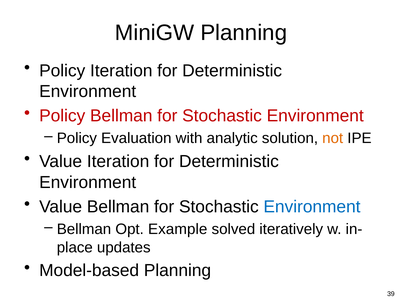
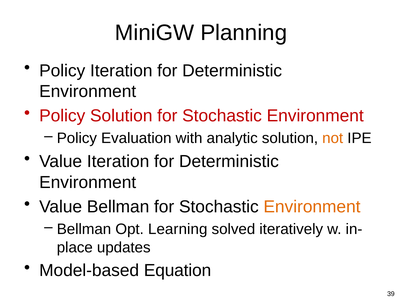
Policy Bellman: Bellman -> Solution
Environment at (312, 206) colour: blue -> orange
Example: Example -> Learning
Model-based Planning: Planning -> Equation
